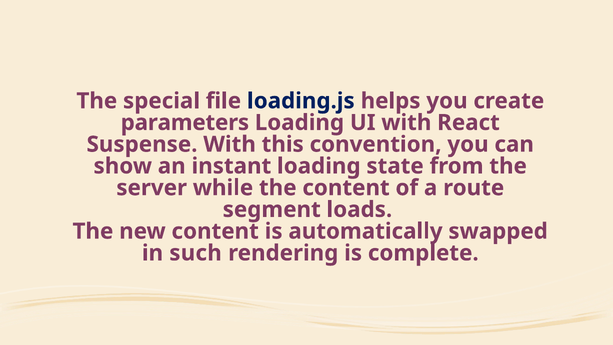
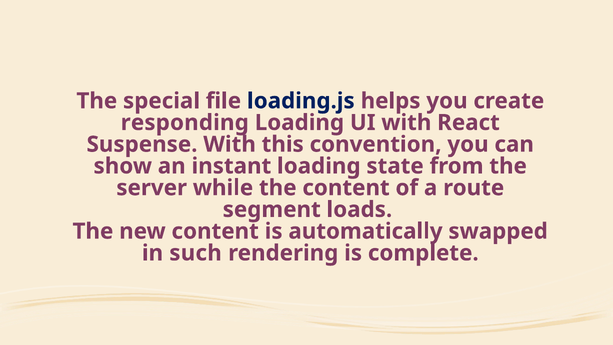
parameters: parameters -> responding
